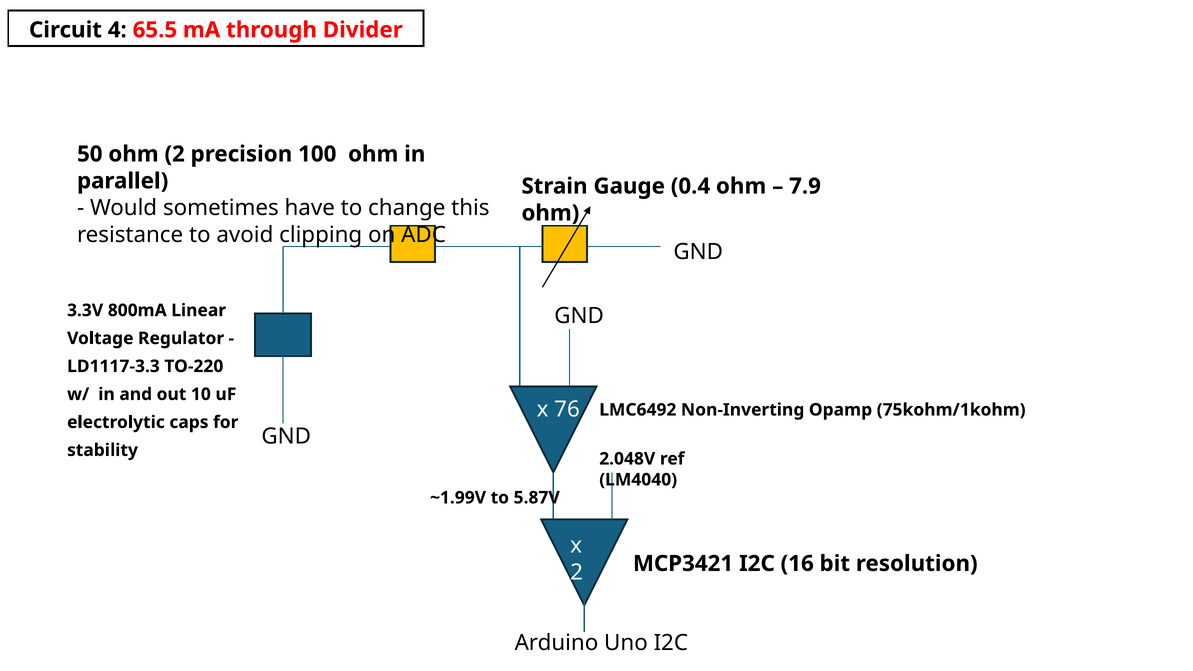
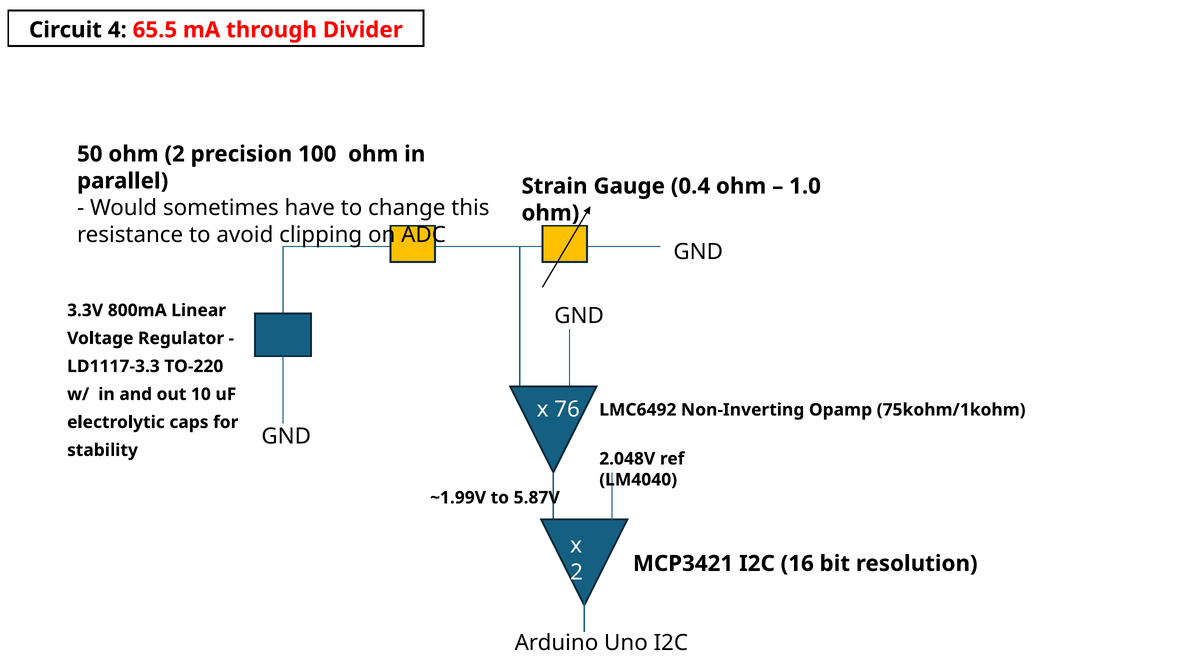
7.9: 7.9 -> 1.0
